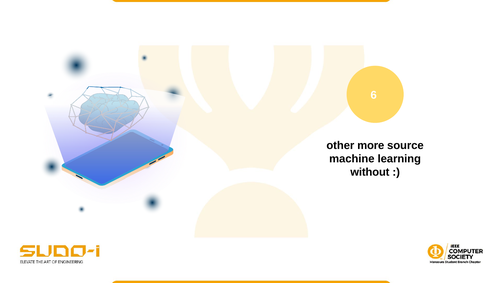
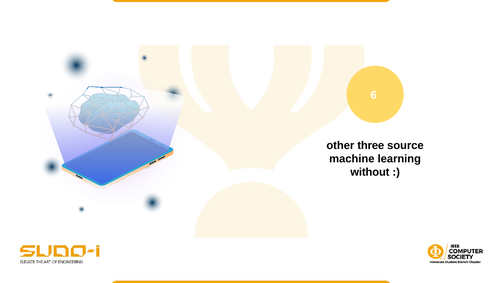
more: more -> three
